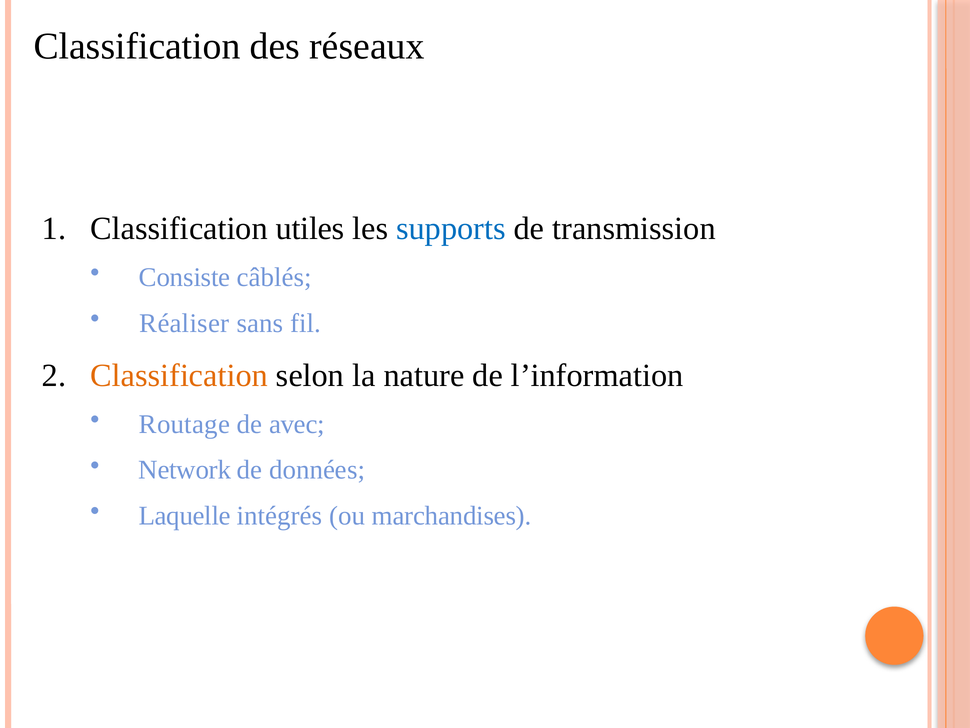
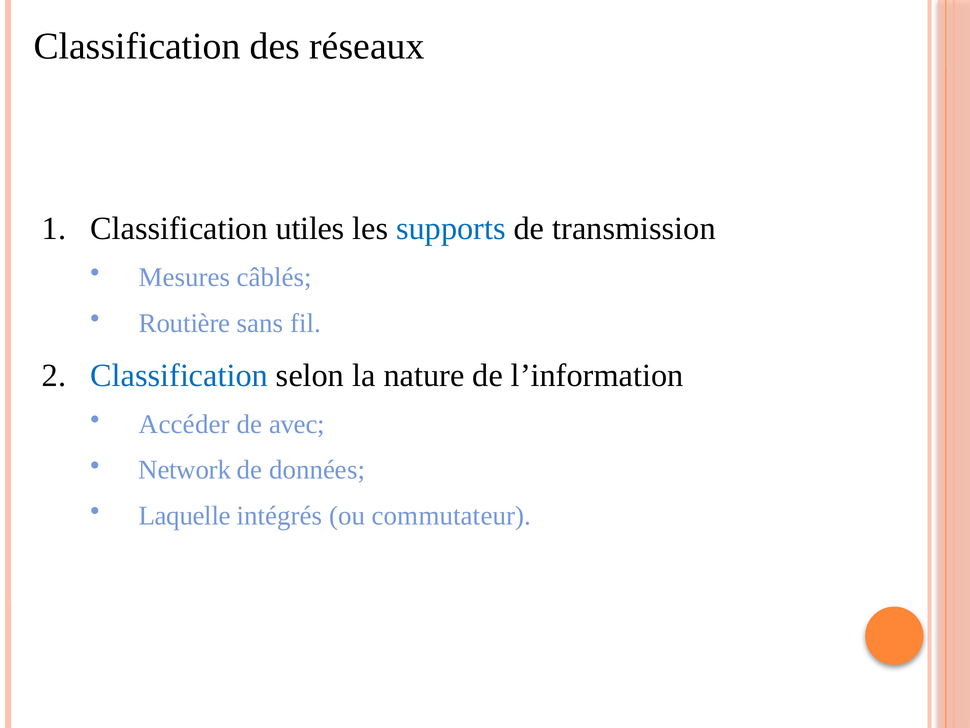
Consiste: Consiste -> Mesures
Réaliser: Réaliser -> Routière
Classification at (179, 375) colour: orange -> blue
Routage: Routage -> Accéder
marchandises: marchandises -> commutateur
